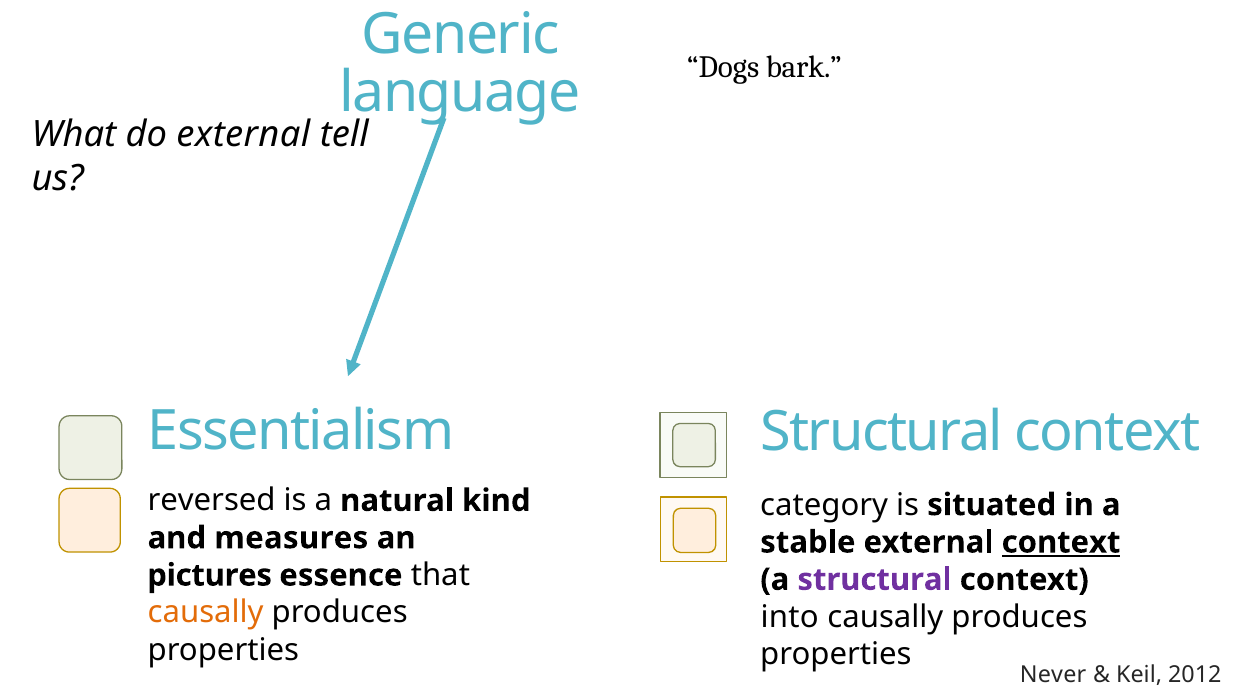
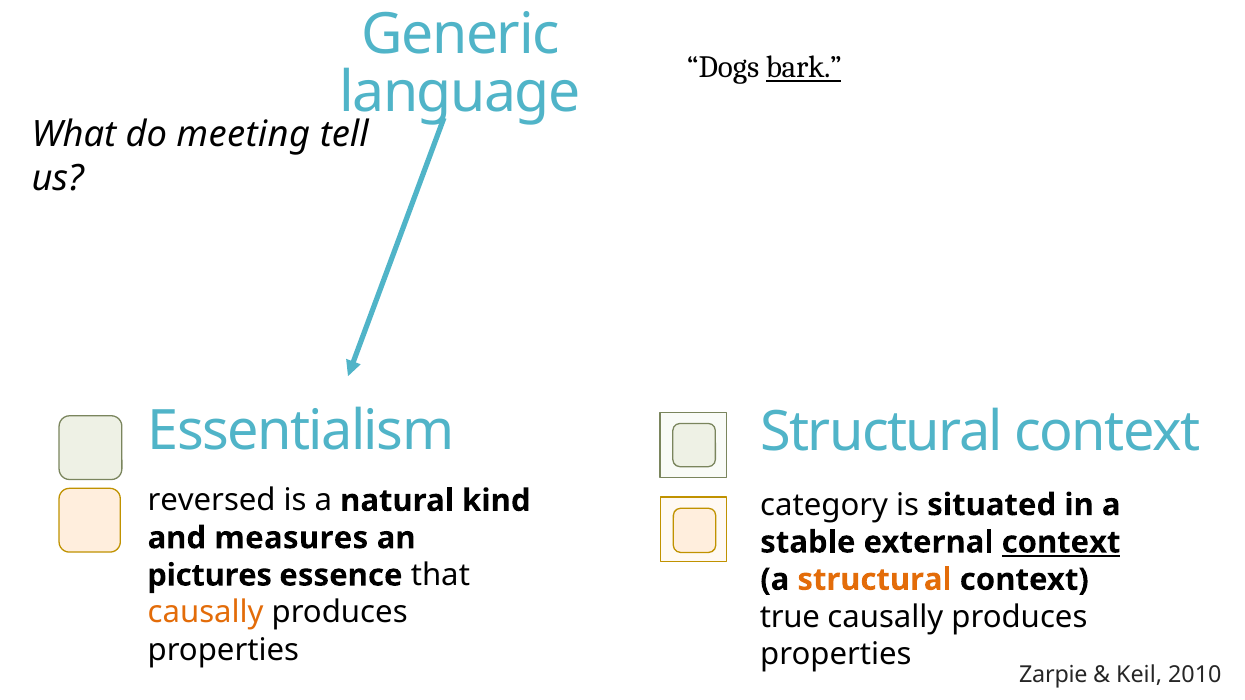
bark underline: none -> present
do external: external -> meeting
structural at (875, 580) colour: purple -> orange
into: into -> true
Never: Never -> Zarpie
2012: 2012 -> 2010
